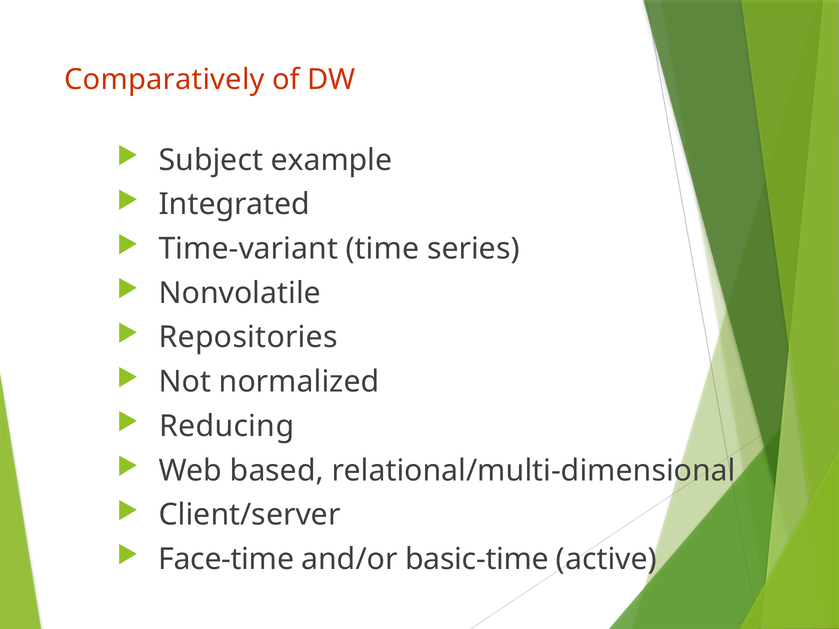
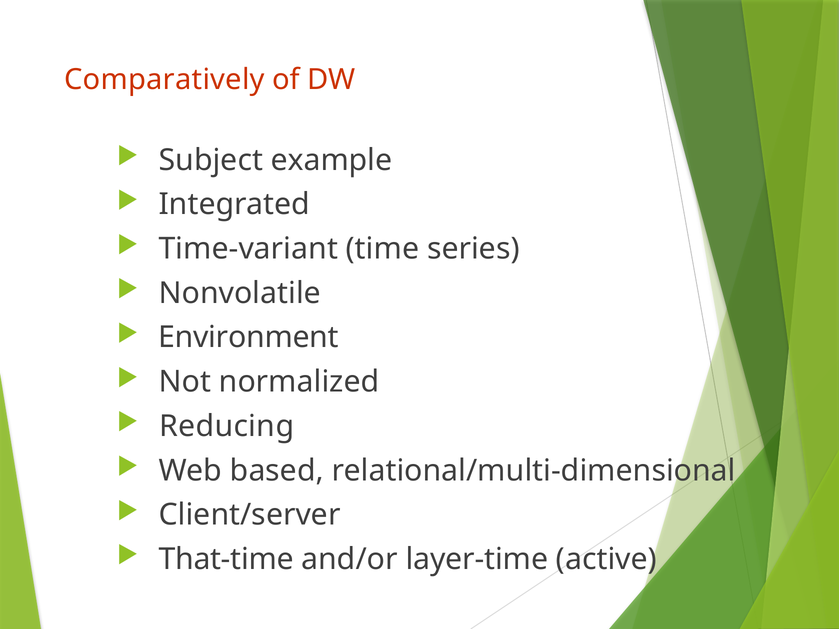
Repositories: Repositories -> Environment
Face-time: Face-time -> That-time
basic-time: basic-time -> layer-time
